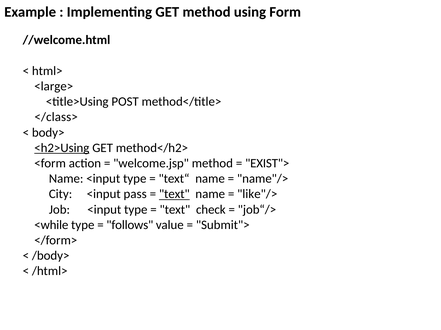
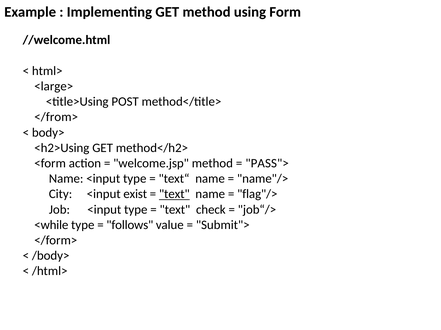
</class>: </class> -> </from>
<h2>Using underline: present -> none
EXIST">: EXIST"> -> PASS">
pass: pass -> exist
like"/>: like"/> -> flag"/>
